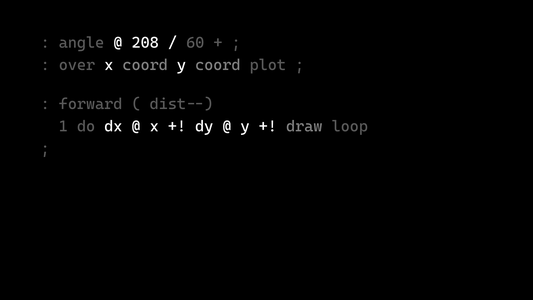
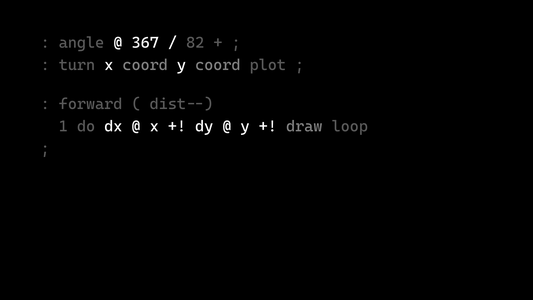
208: 208 -> 367
60: 60 -> 82
over: over -> turn
